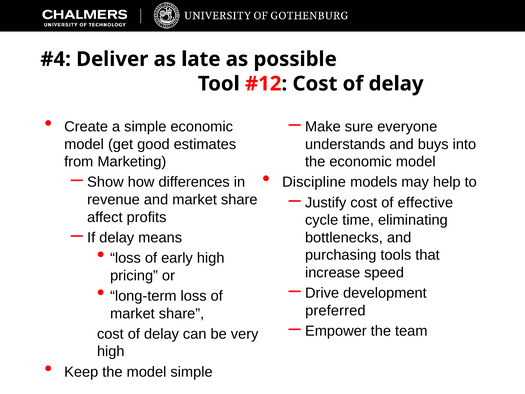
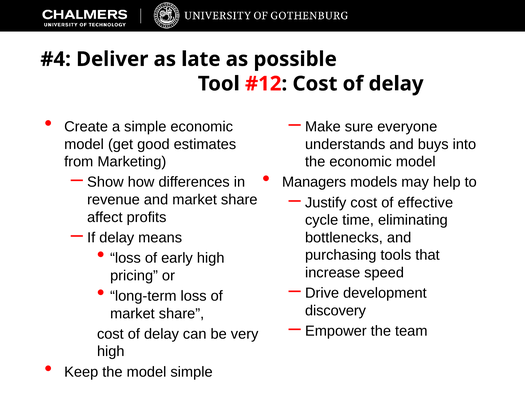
Discipline: Discipline -> Managers
preferred: preferred -> discovery
